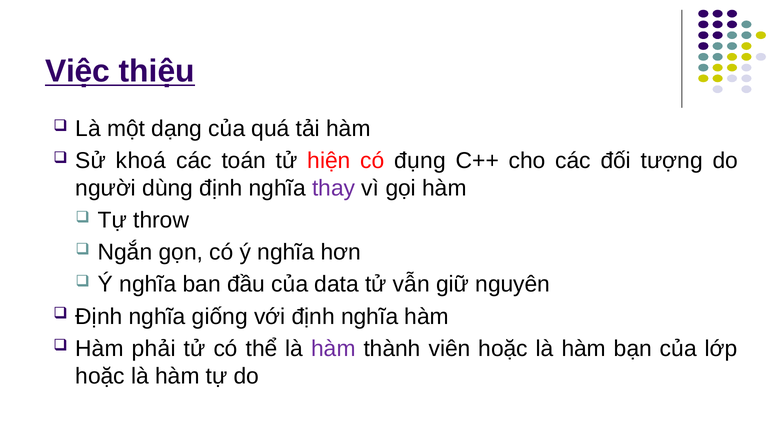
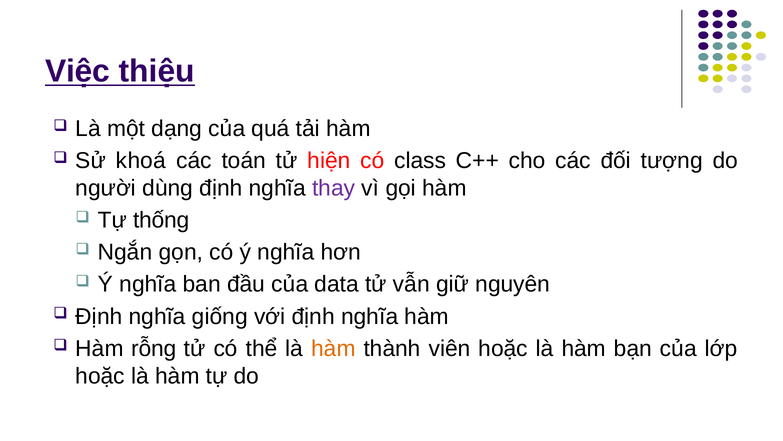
đụng: đụng -> class
throw: throw -> thống
phải: phải -> rỗng
hàm at (333, 348) colour: purple -> orange
